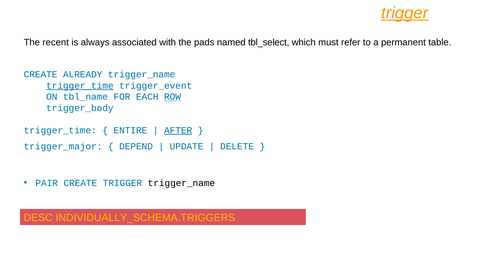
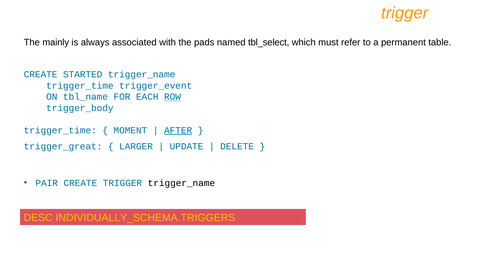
trigger at (405, 13) underline: present -> none
recent: recent -> mainly
ALREADY: ALREADY -> STARTED
trigger_time at (80, 86) underline: present -> none
ENTIRE: ENTIRE -> MOMENT
trigger_major: trigger_major -> trigger_great
DEPEND: DEPEND -> LARGER
